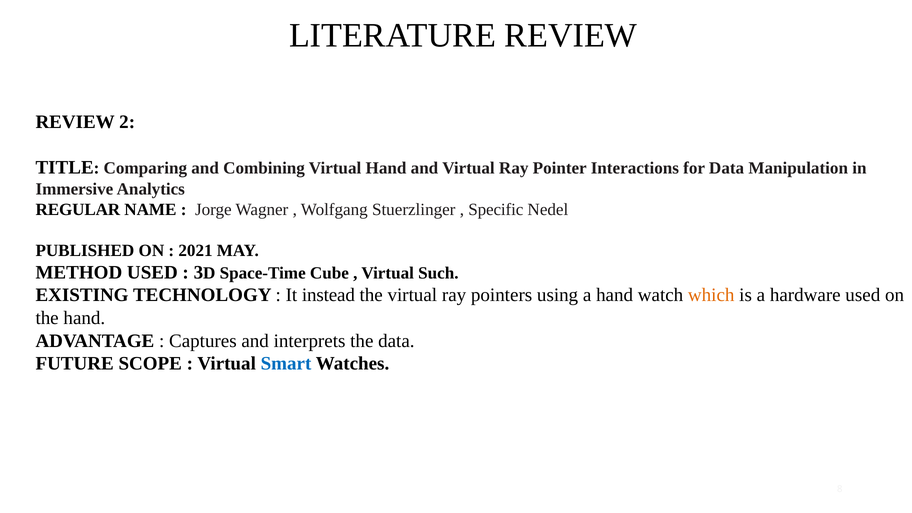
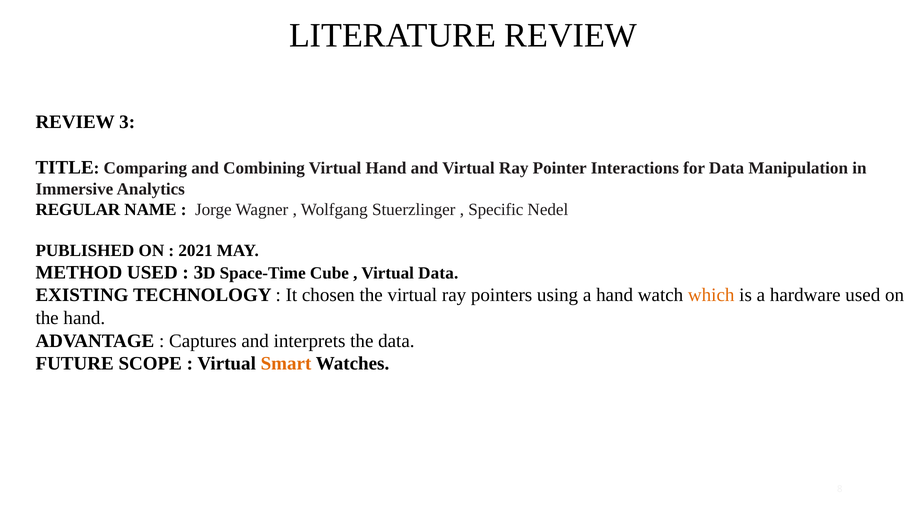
2: 2 -> 3
Virtual Such: Such -> Data
instead: instead -> chosen
Smart colour: blue -> orange
